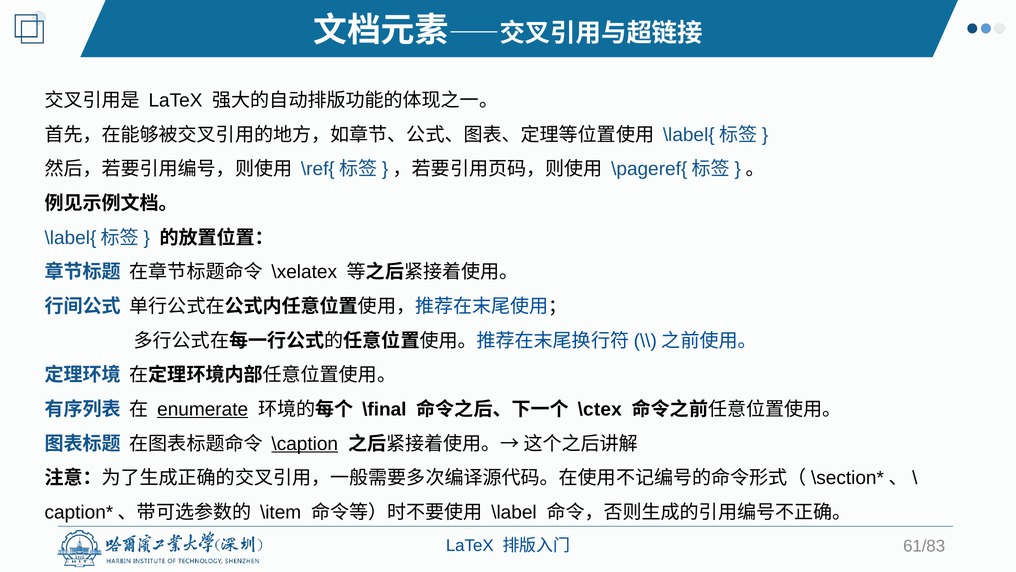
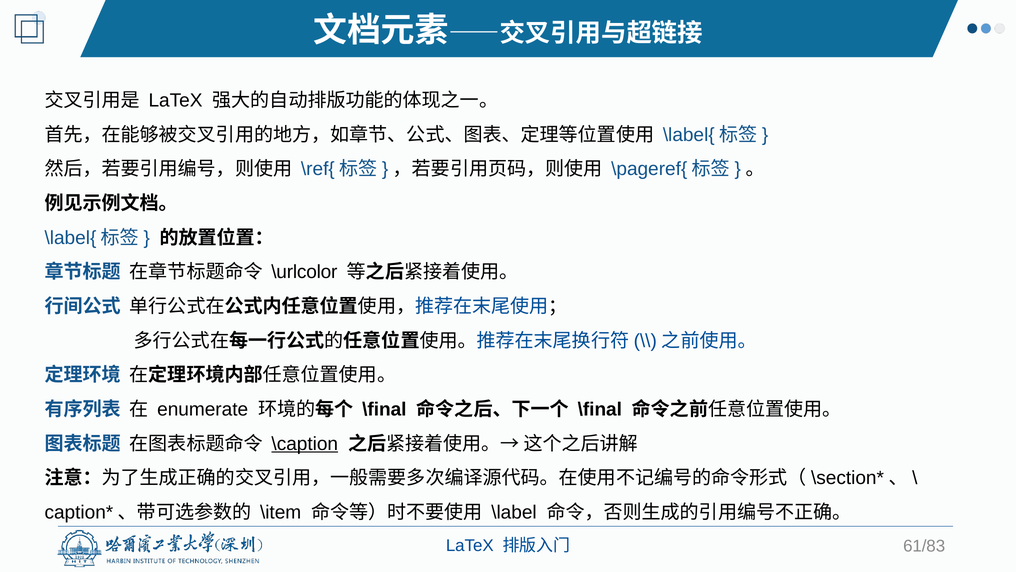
\xelatex: \xelatex -> \urlcolor
enumerate underline: present -> none
\ctex at (600, 409): \ctex -> \final
